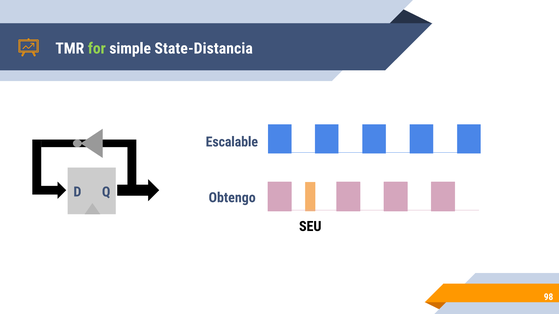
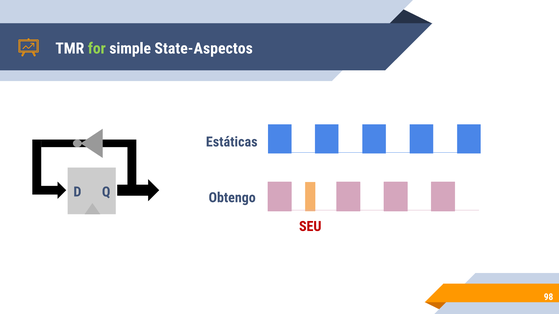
State-Distancia: State-Distancia -> State-Aspectos
Escalable: Escalable -> Estáticas
SEU colour: black -> red
